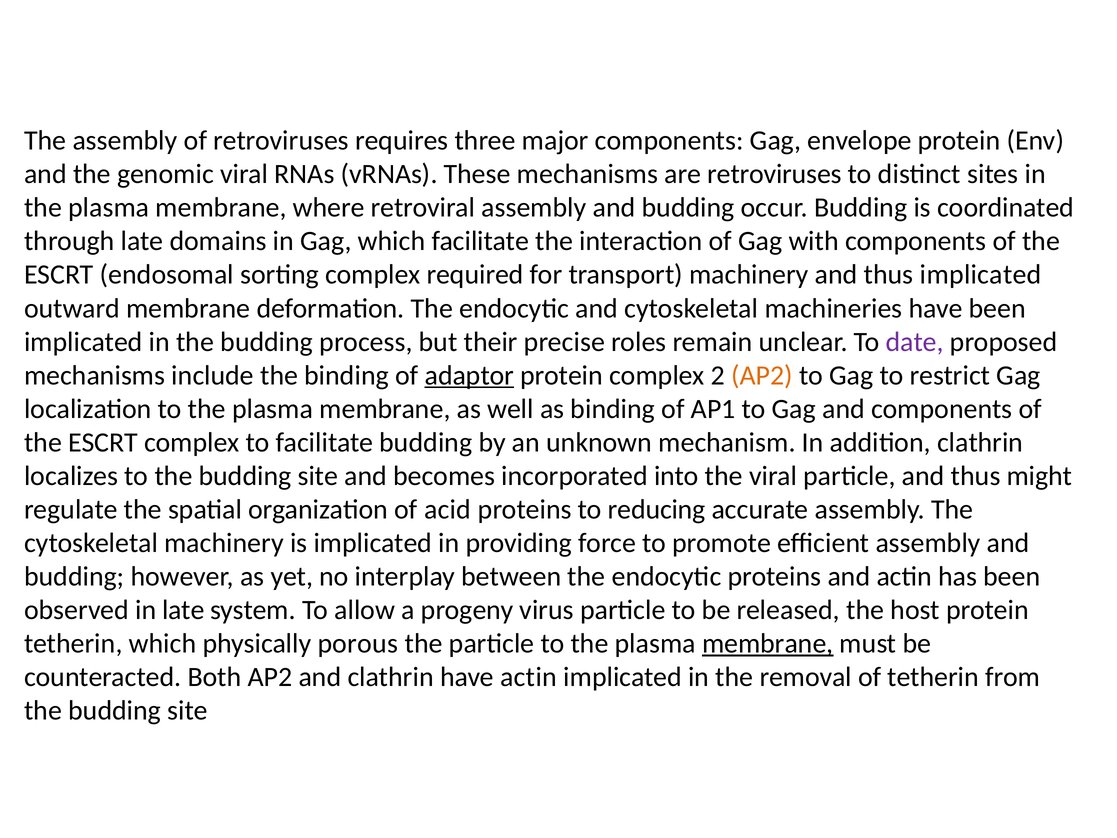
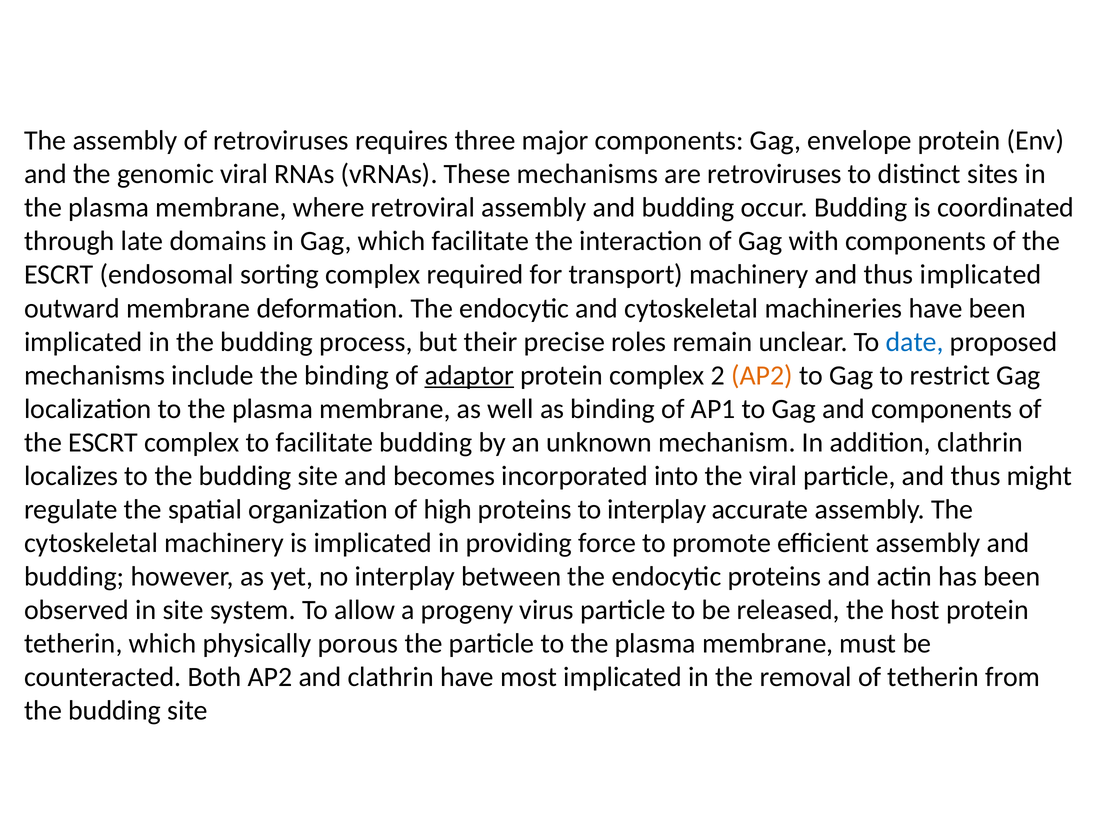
date colour: purple -> blue
acid: acid -> high
to reducing: reducing -> interplay
in late: late -> site
membrane at (768, 643) underline: present -> none
have actin: actin -> most
